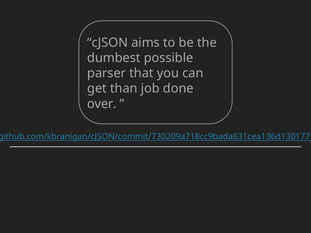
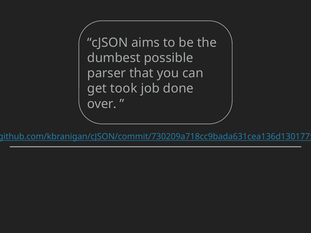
than: than -> took
